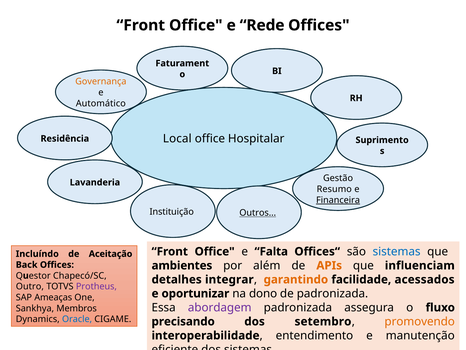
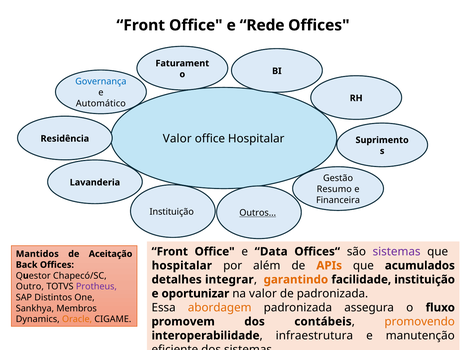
Governança colour: orange -> blue
Local at (177, 139): Local -> Valor
Financeira underline: present -> none
Falta: Falta -> Data
sistemas at (397, 251) colour: blue -> purple
Incluíndo: Incluíndo -> Mantidos
ambientes at (182, 265): ambientes -> hospitalar
influenciam: influenciam -> acumulados
facilidade acessados: acessados -> instituição
na dono: dono -> valor
Ameaças: Ameaças -> Distintos
abordagem colour: purple -> orange
Oracle colour: blue -> orange
precisando: precisando -> promovem
setembro: setembro -> contábeis
entendimento: entendimento -> infraestrutura
